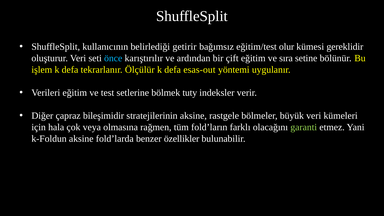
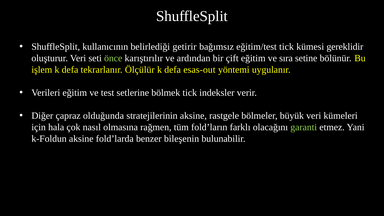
eğitim/test olur: olur -> tick
önce colour: light blue -> light green
bölmek tuty: tuty -> tick
bileşimidir: bileşimidir -> olduğunda
veya: veya -> nasıl
özellikler: özellikler -> bileşenin
